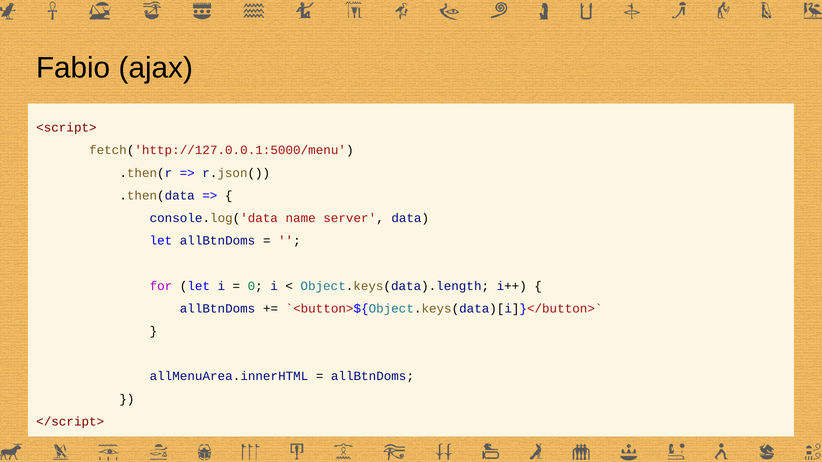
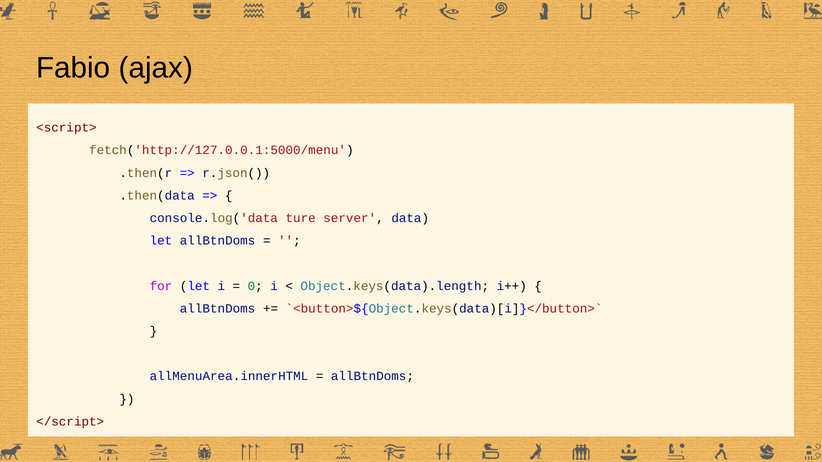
name: name -> ture
